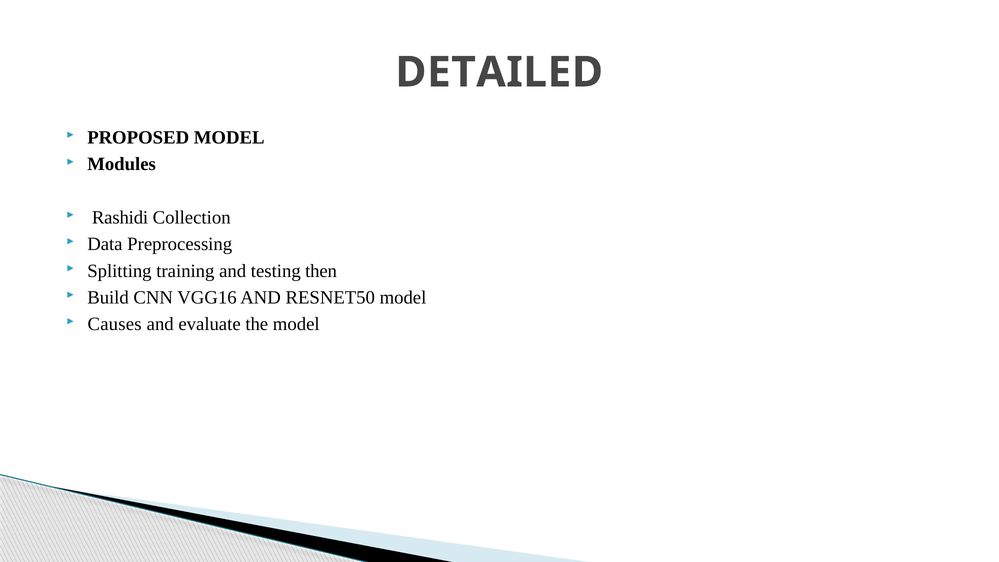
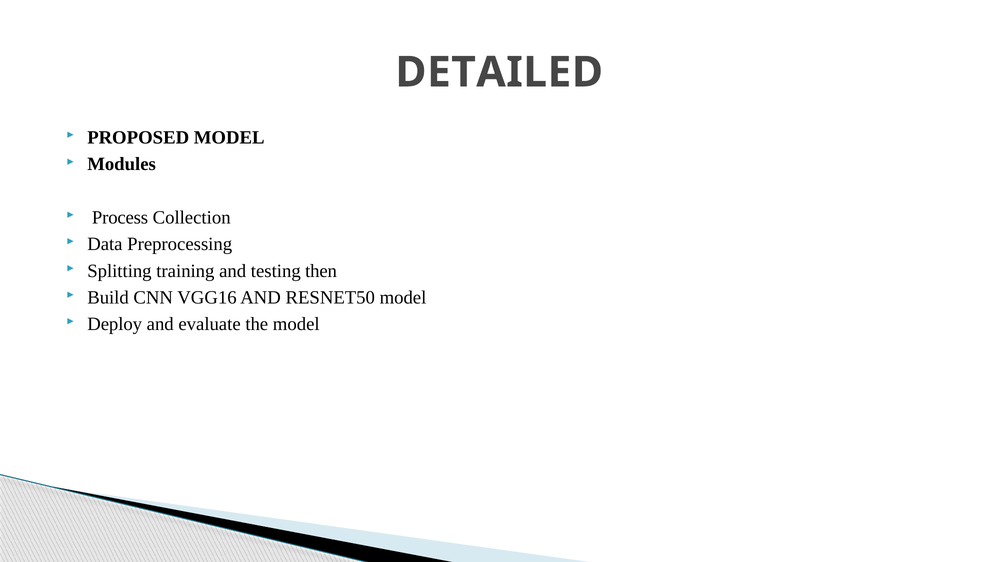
Rashidi: Rashidi -> Process
Causes: Causes -> Deploy
